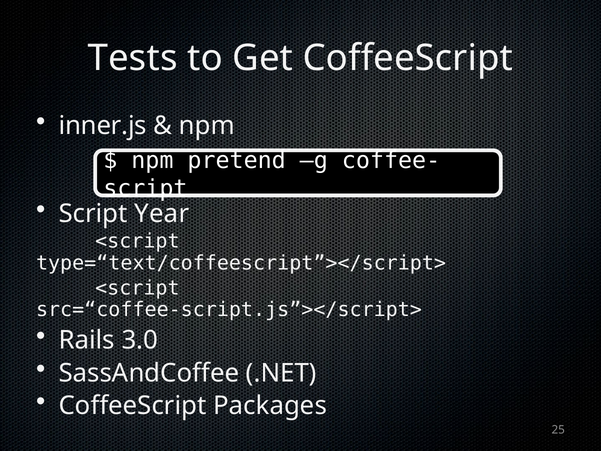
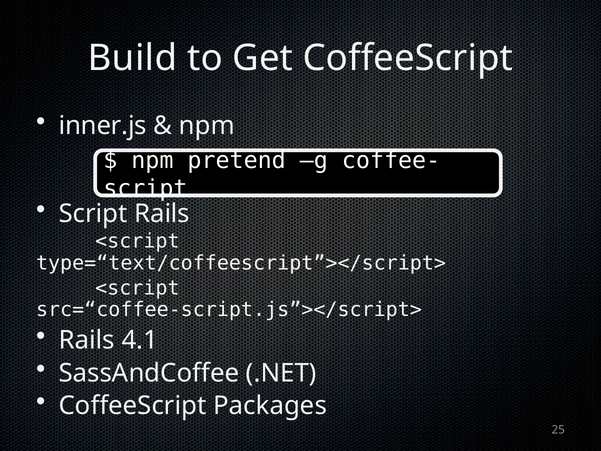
Tests: Tests -> Build
Script Year: Year -> Rails
3.0: 3.0 -> 4.1
